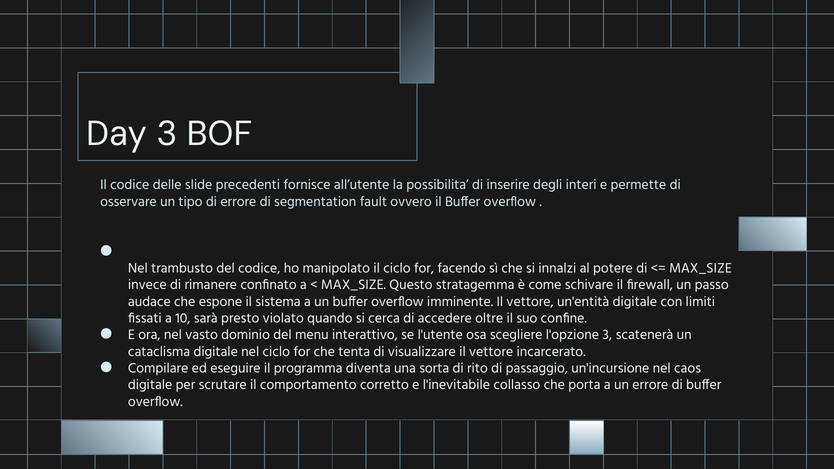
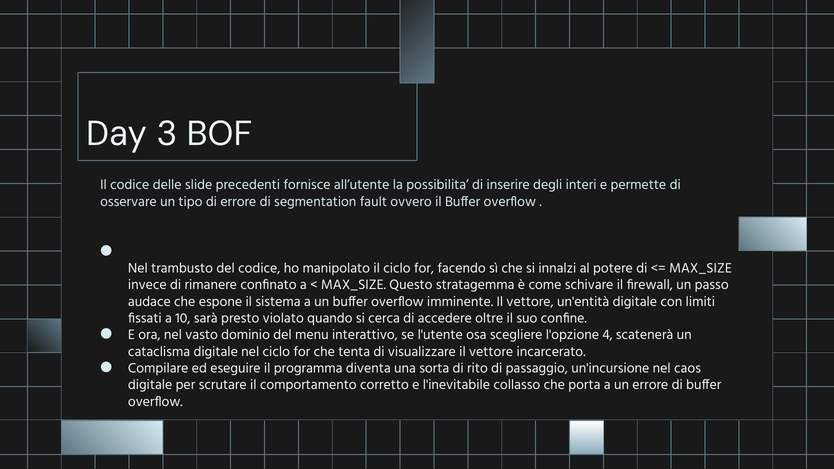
l'opzione 3: 3 -> 4
